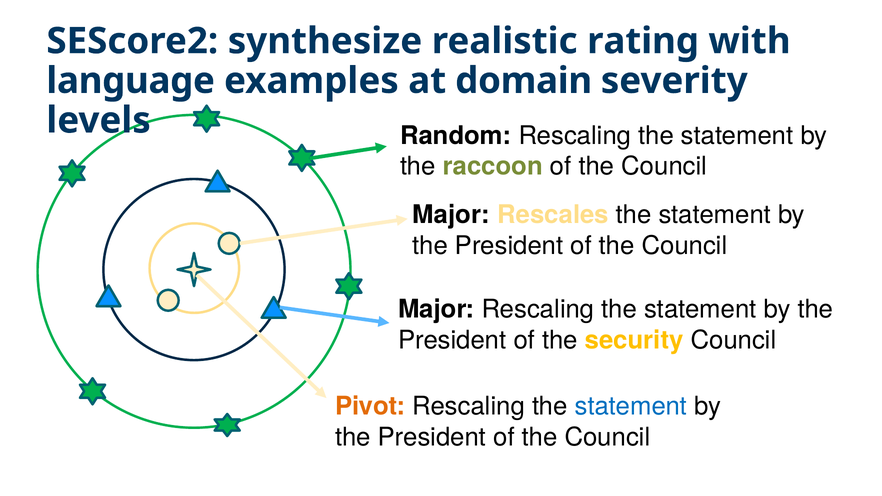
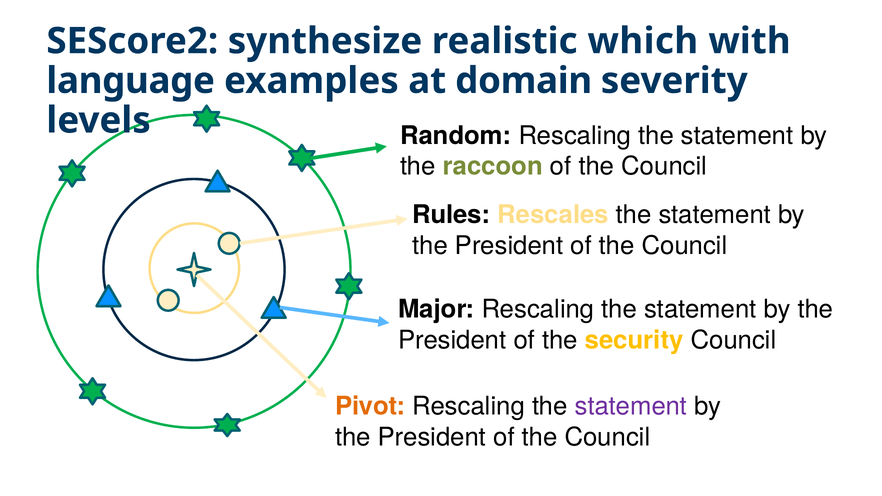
rating: rating -> which
Major at (451, 215): Major -> Rules
statement at (631, 406) colour: blue -> purple
